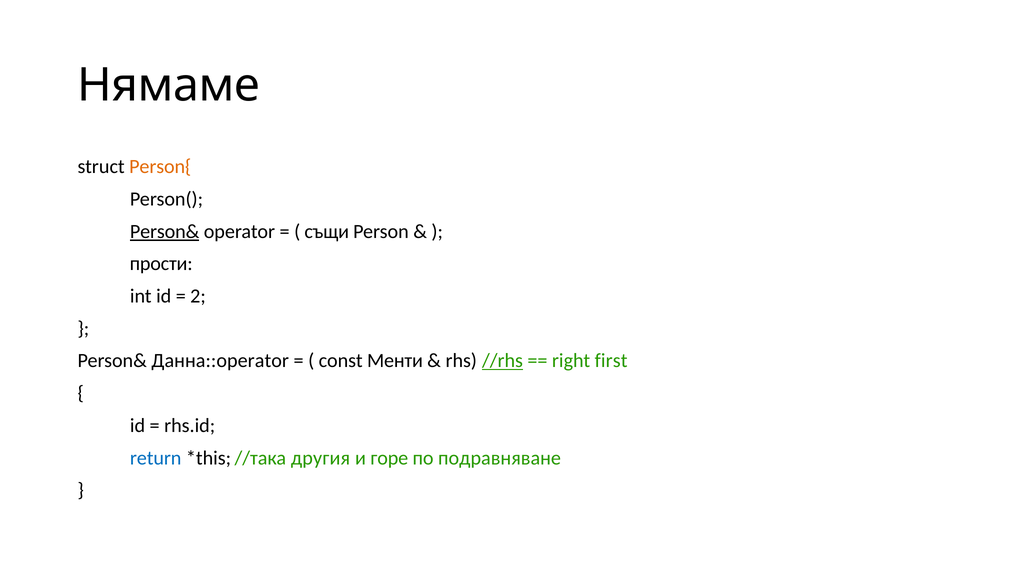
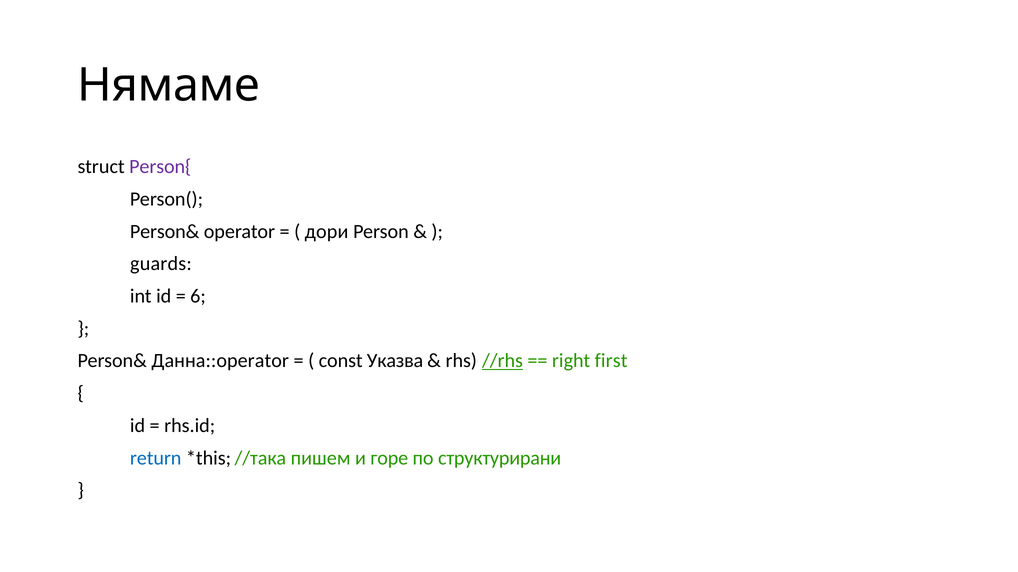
Person{ colour: orange -> purple
Person& at (165, 232) underline: present -> none
същи: същи -> дори
прости: прости -> guards
2: 2 -> 6
Менти: Менти -> Указва
другия: другия -> пишем
подравняване: подравняване -> структурирани
